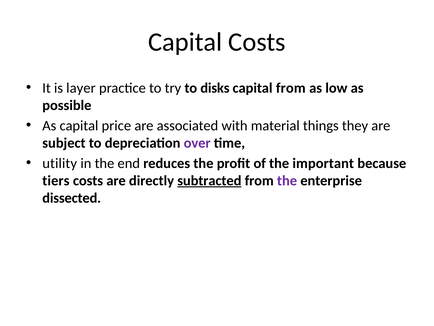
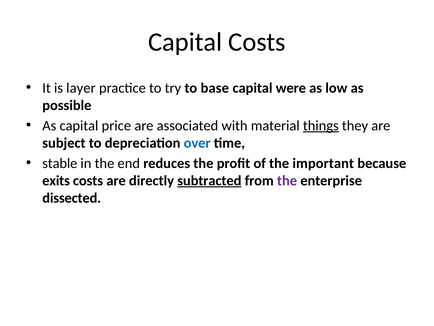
disks: disks -> base
capital from: from -> were
things underline: none -> present
over colour: purple -> blue
utility: utility -> stable
tiers: tiers -> exits
